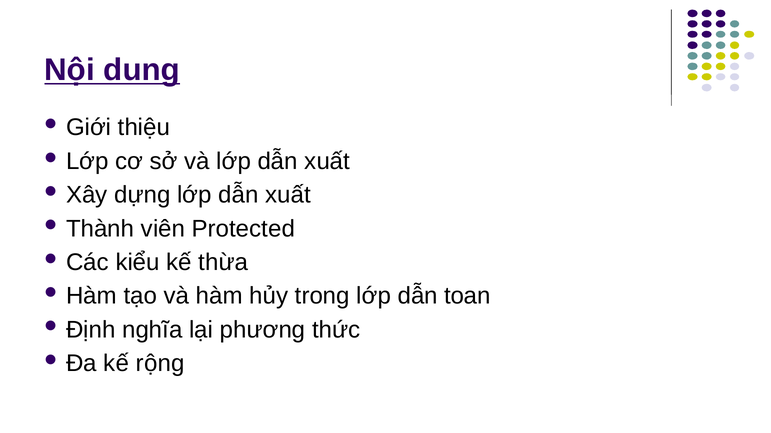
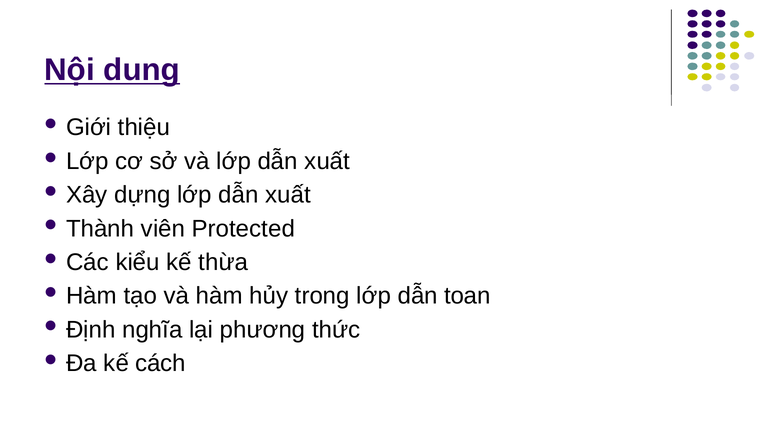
rộng: rộng -> cách
